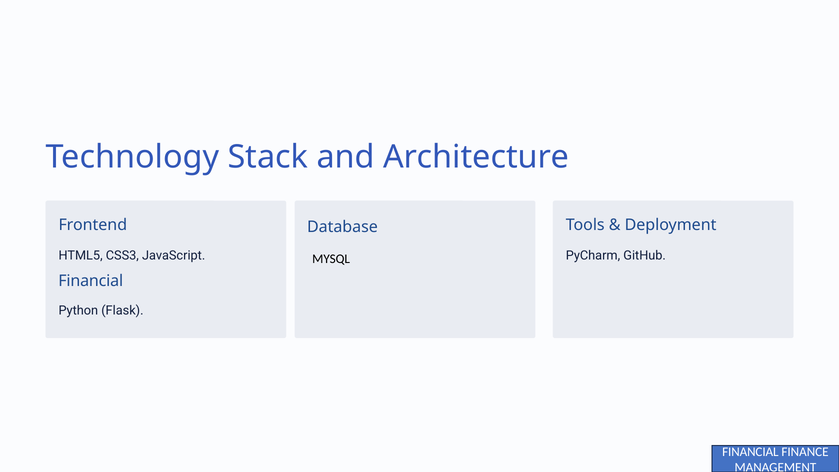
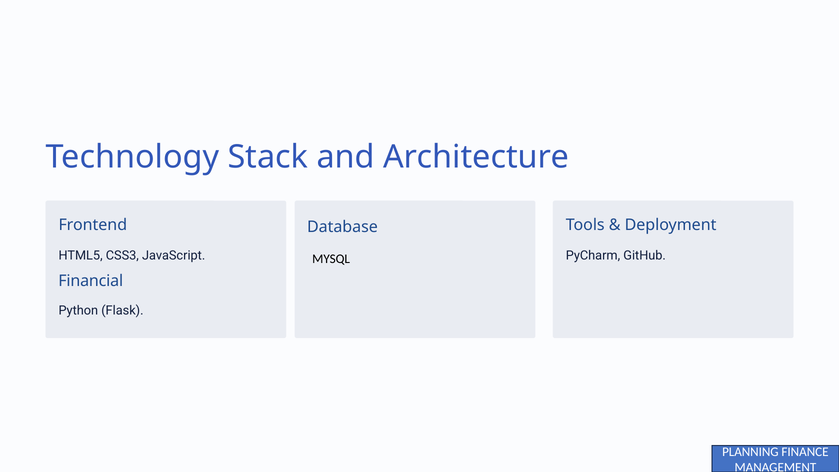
FINANCIAL at (750, 452): FINANCIAL -> PLANNING
